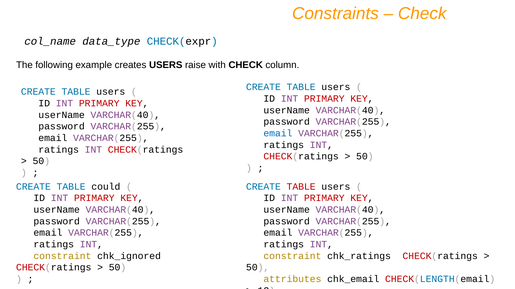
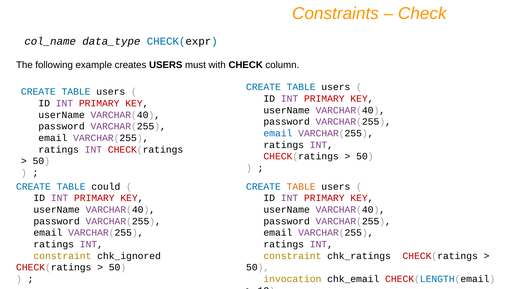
raise: raise -> must
TABLE at (301, 187) colour: red -> orange
attributes: attributes -> invocation
